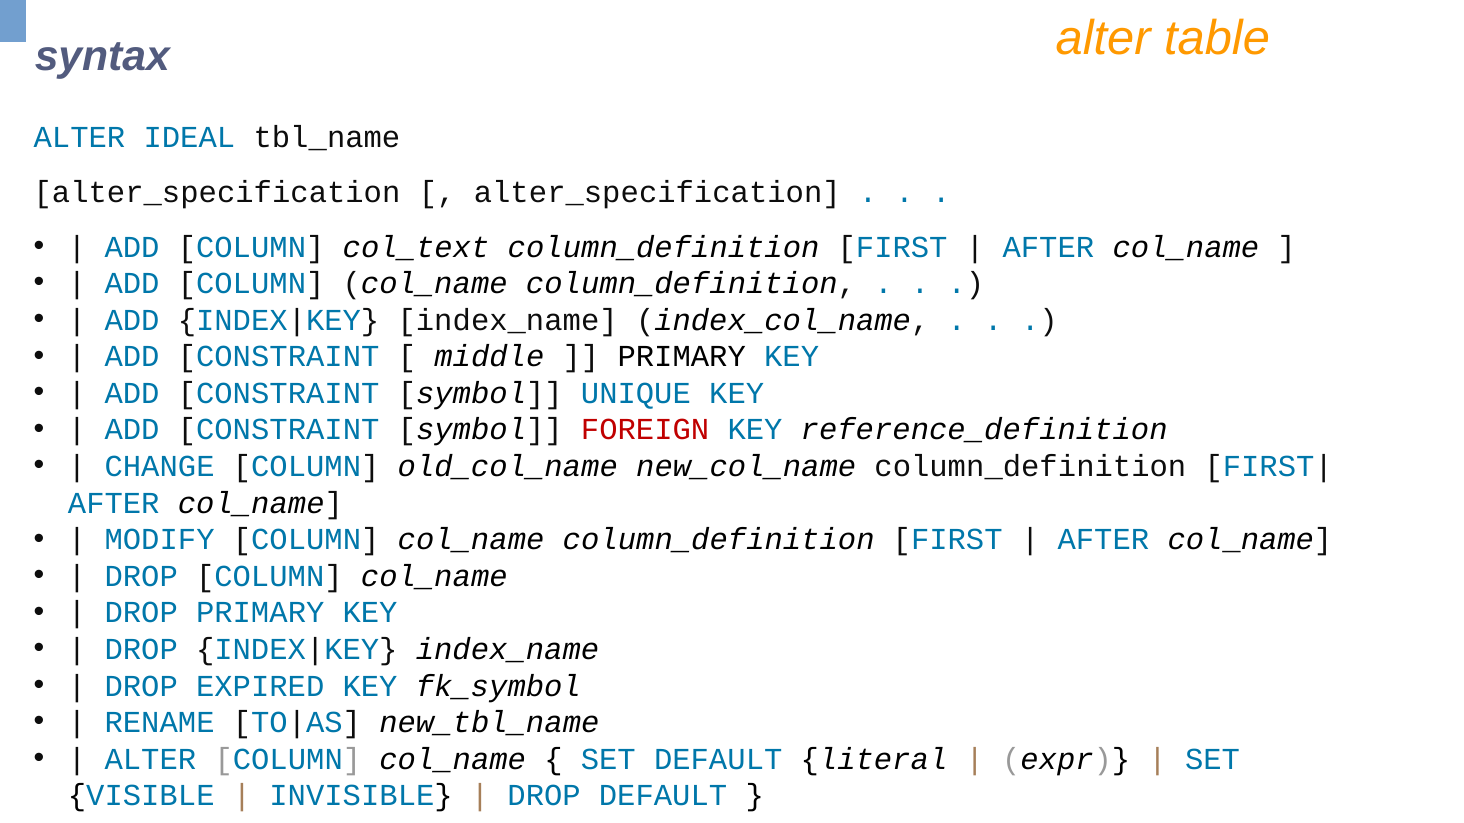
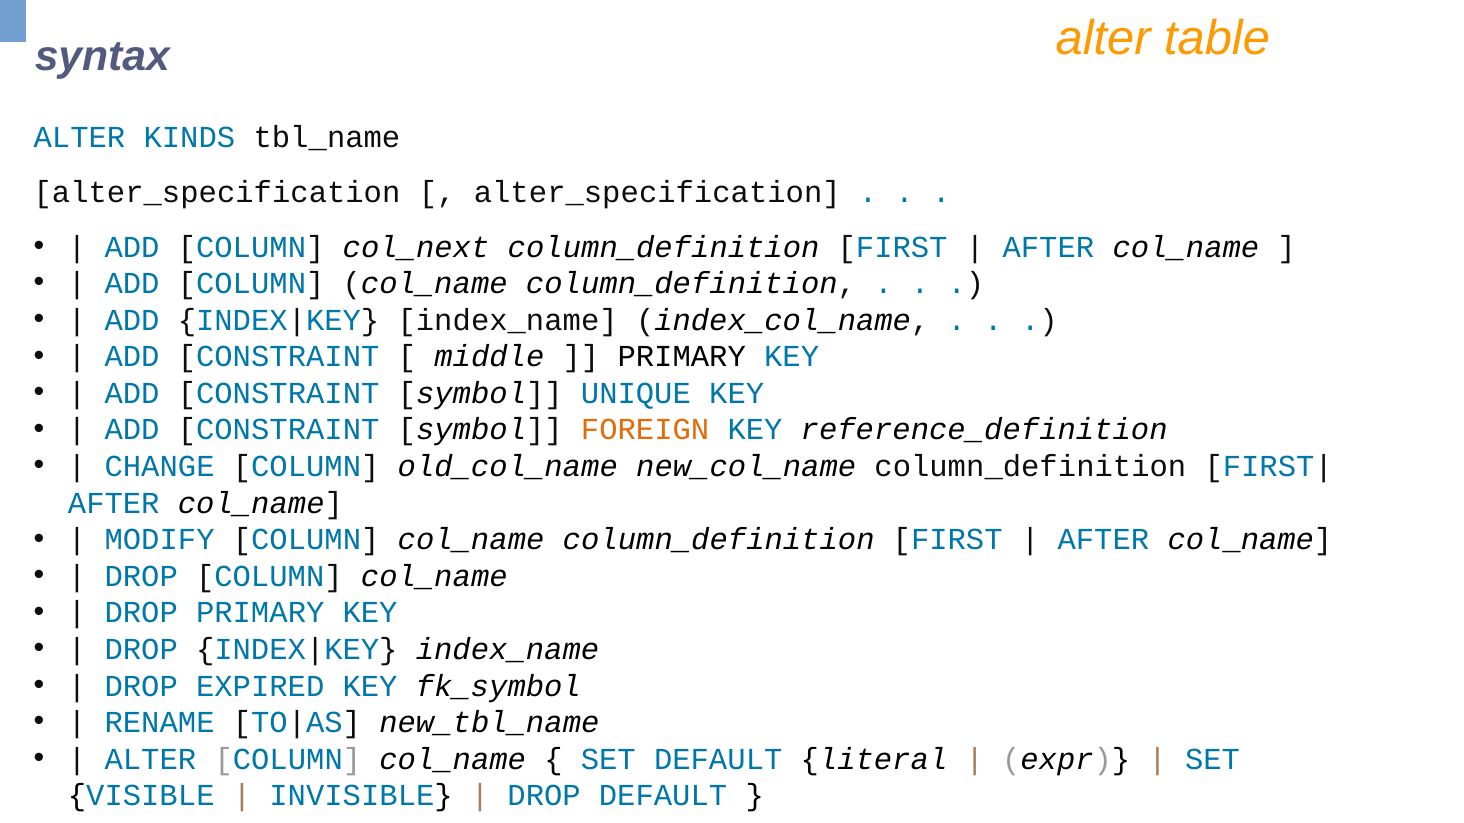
IDEAL: IDEAL -> KINDS
col_text: col_text -> col_next
FOREIGN colour: red -> orange
